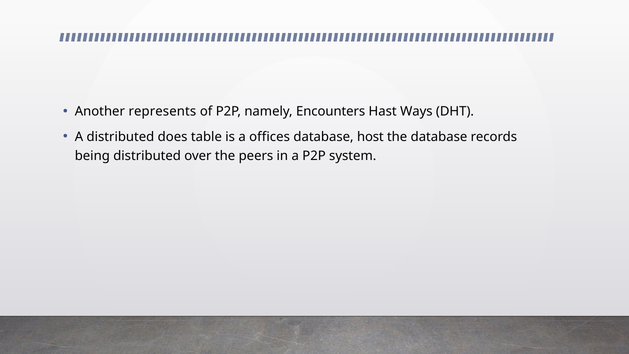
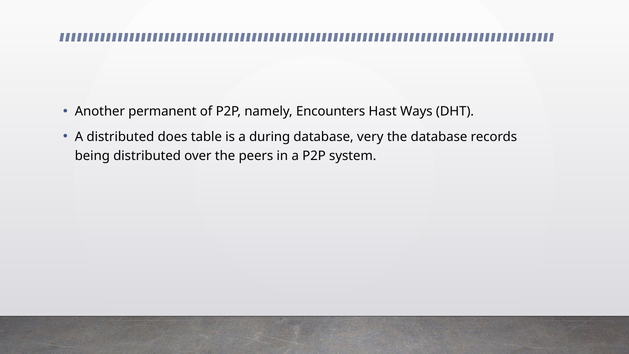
represents: represents -> permanent
offices: offices -> during
host: host -> very
